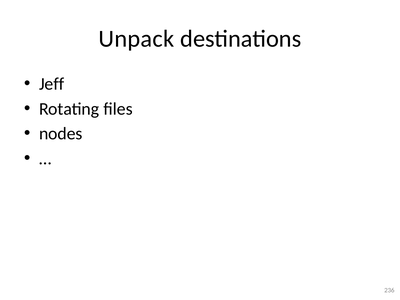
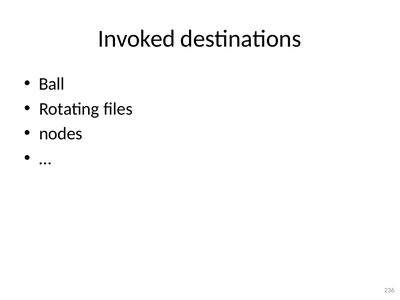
Unpack: Unpack -> Invoked
Jeff: Jeff -> Ball
